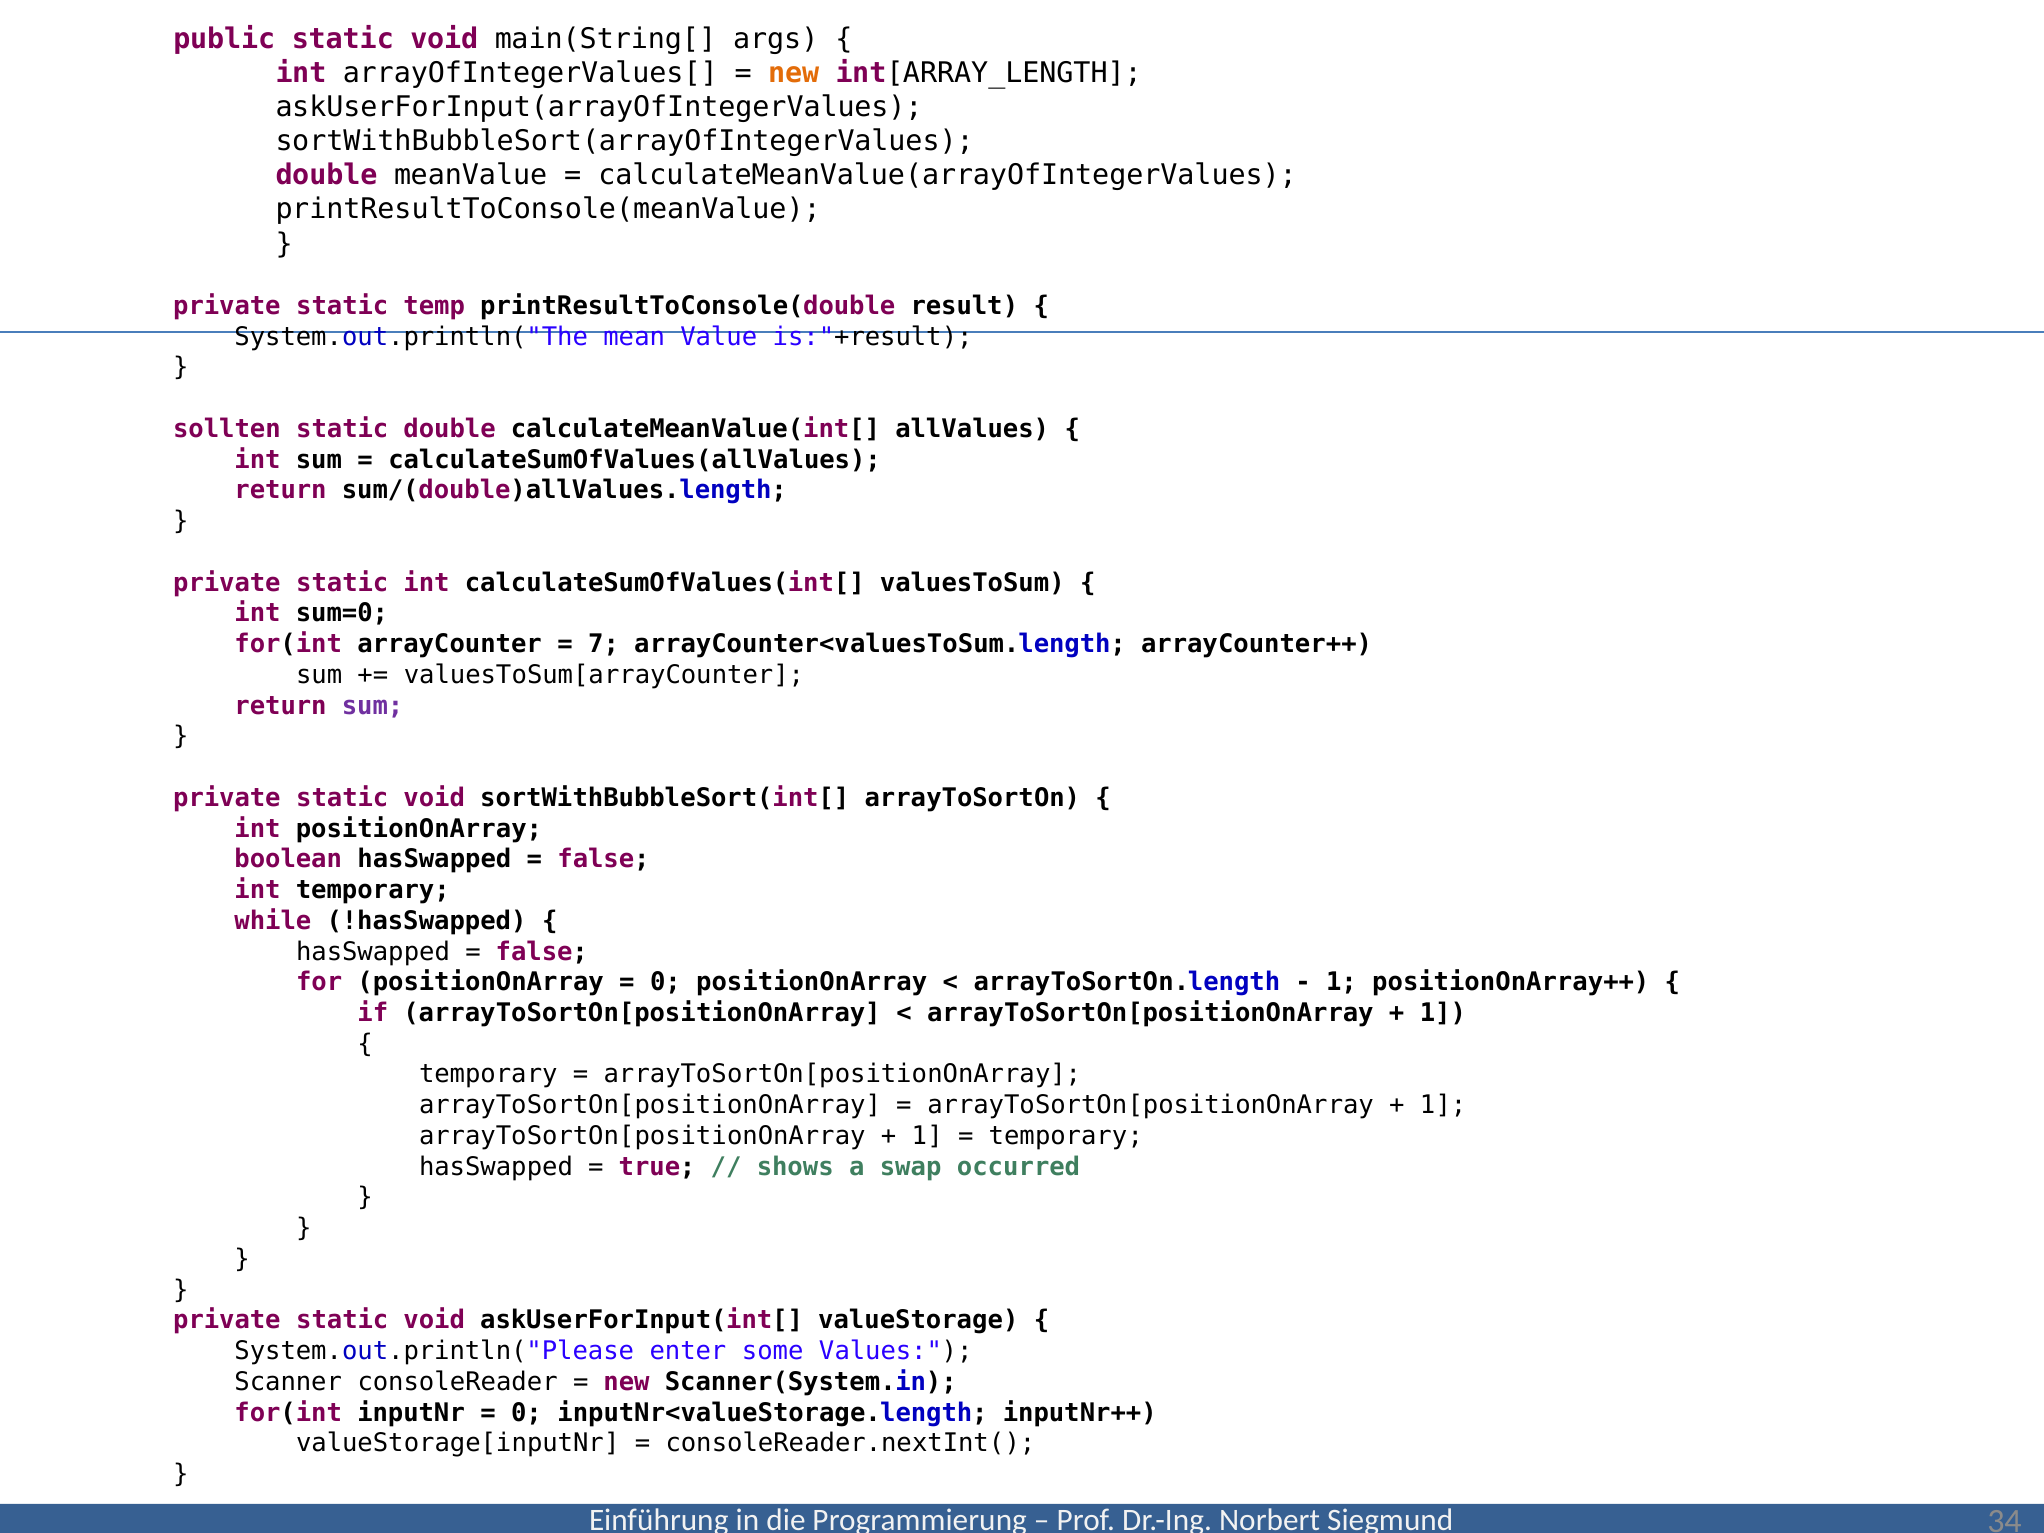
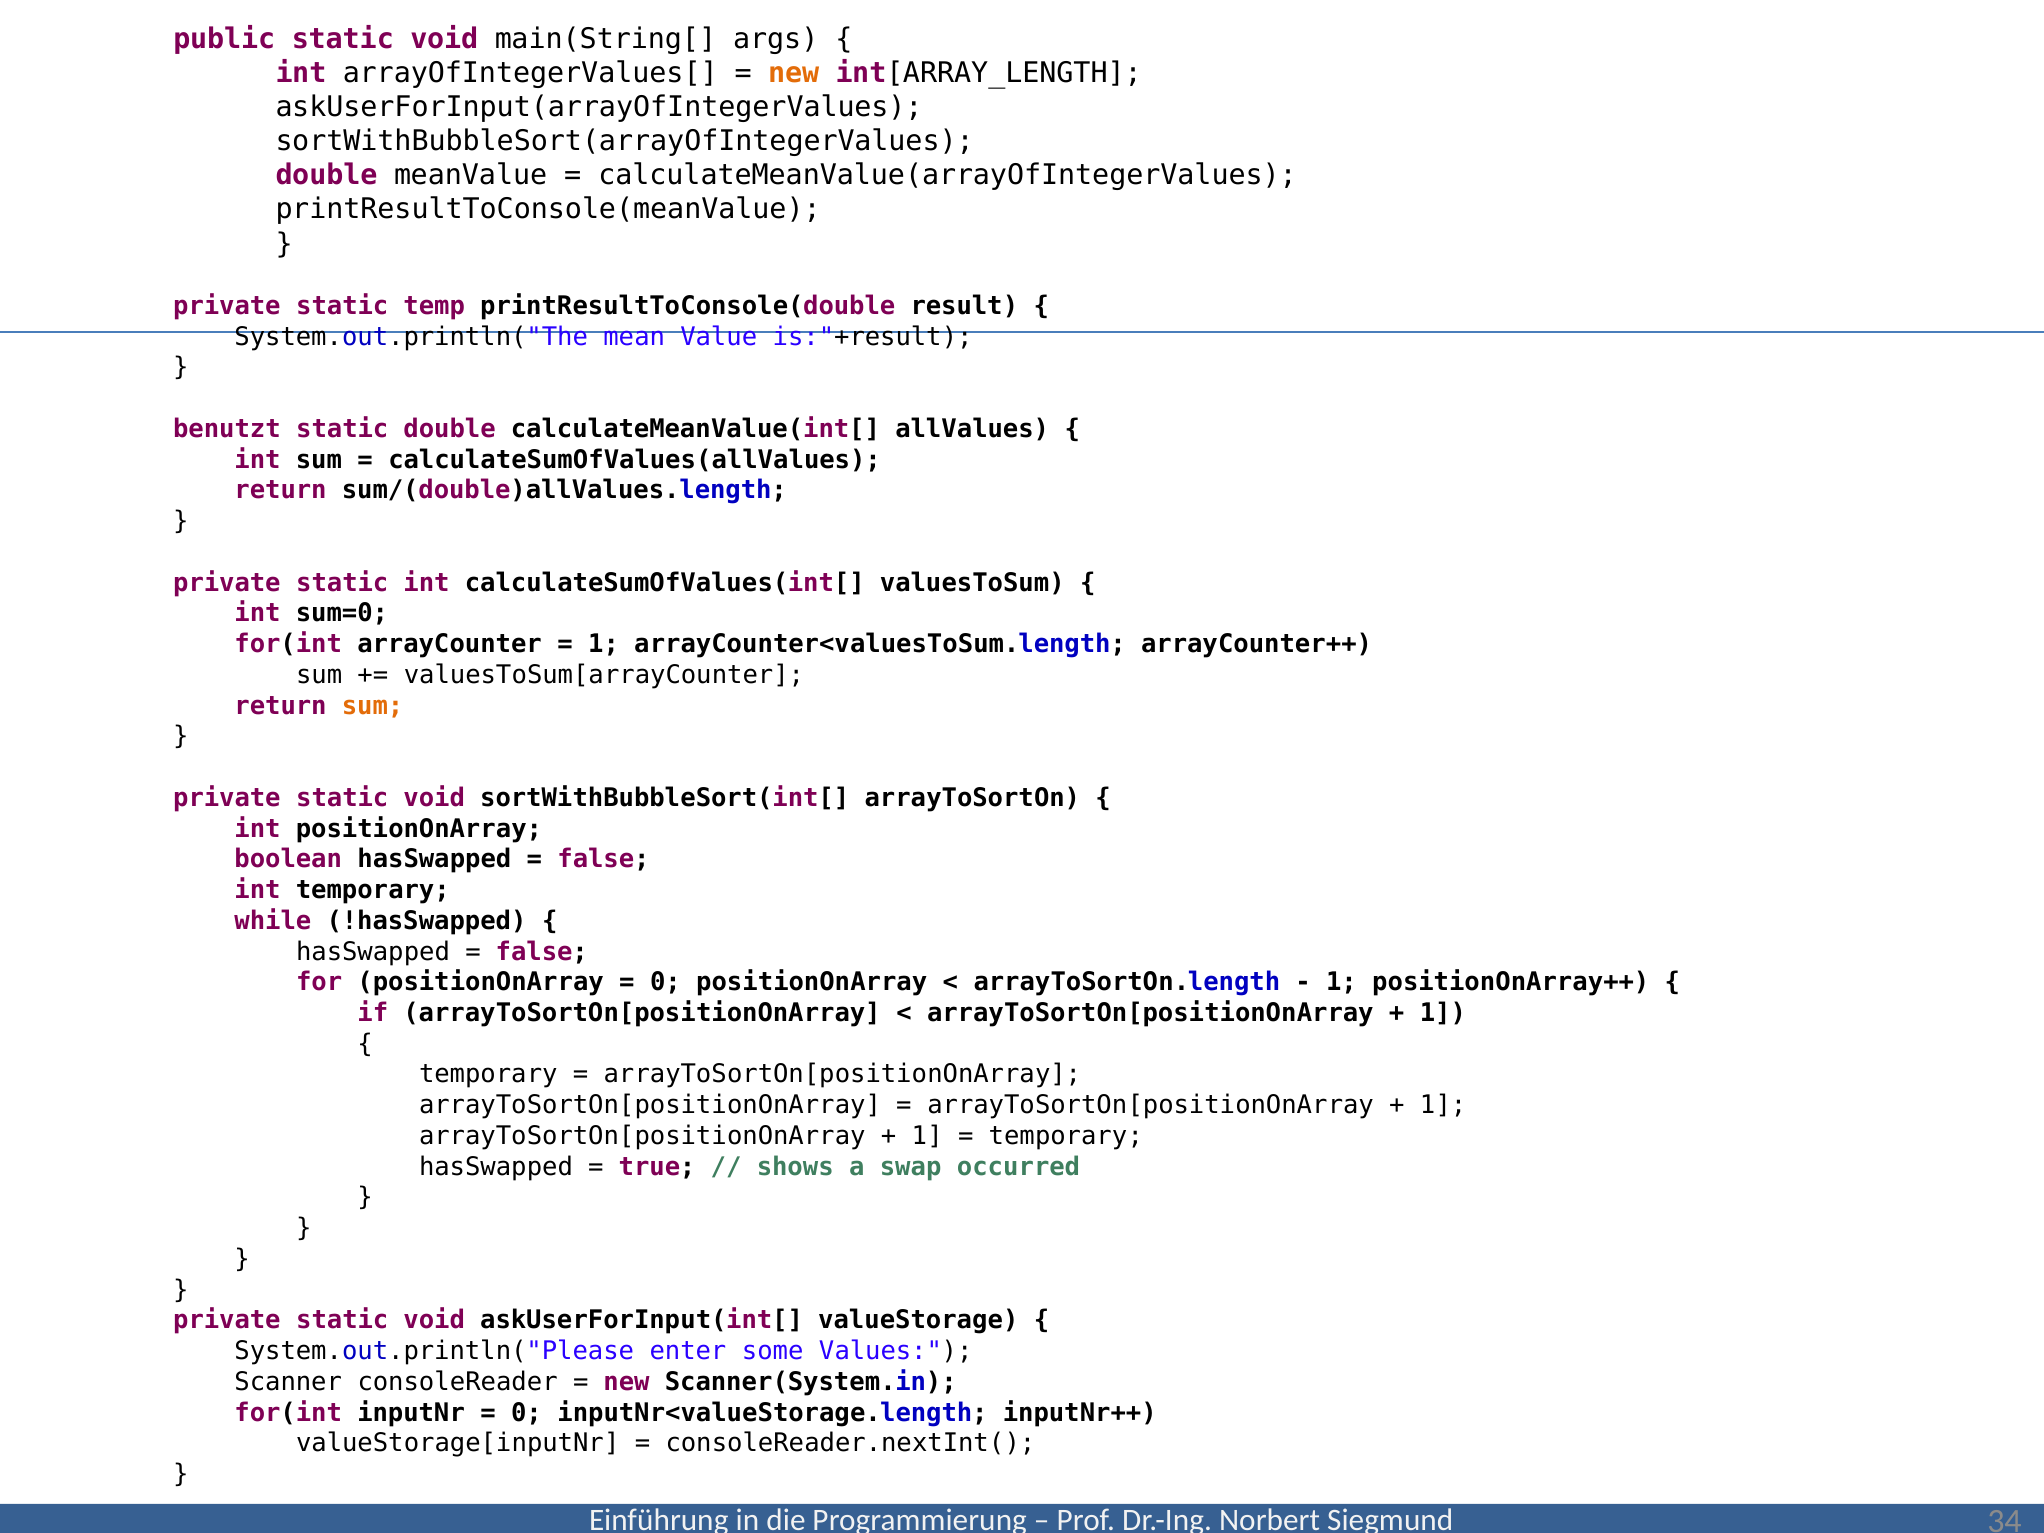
sollten: sollten -> benutzt
7 at (604, 644): 7 -> 1
sum at (373, 706) colour: purple -> orange
